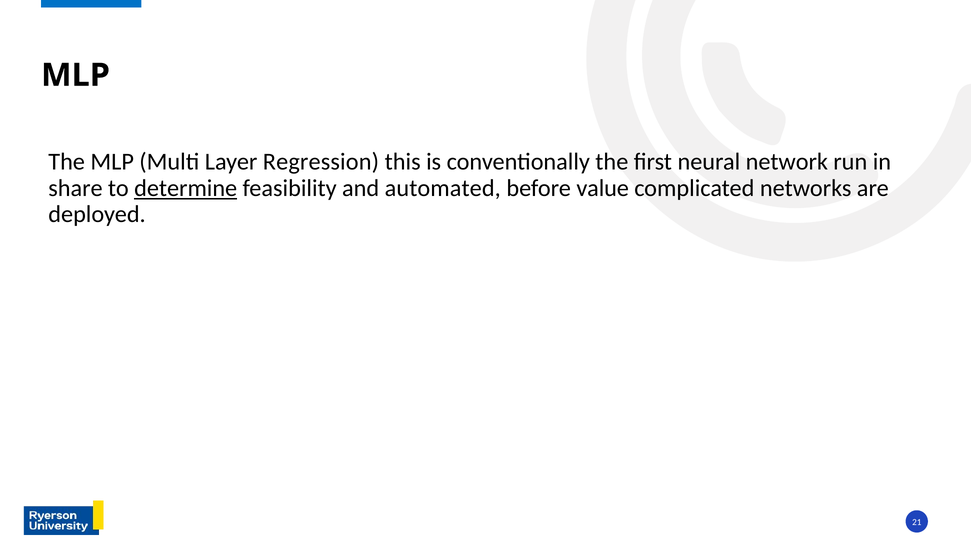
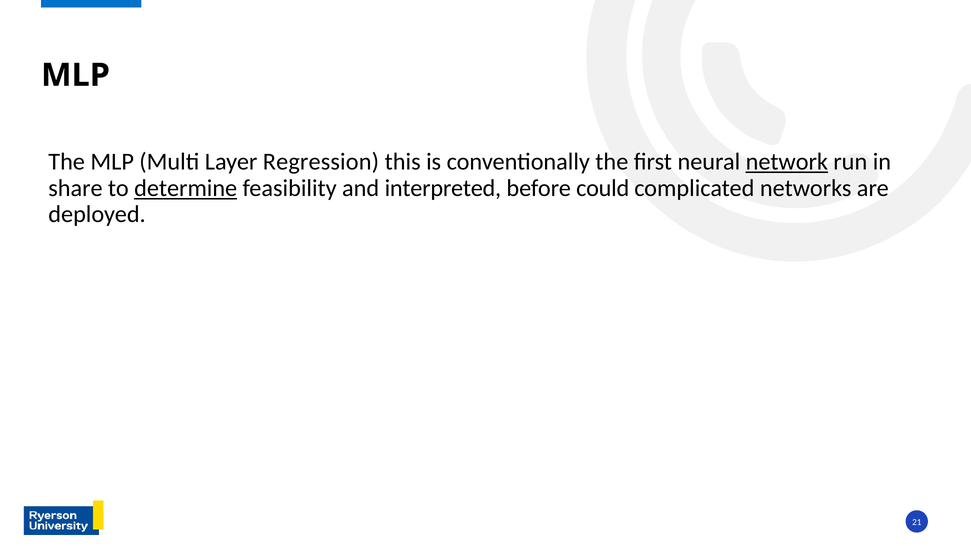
network underline: none -> present
automated: automated -> interpreted
value: value -> could
